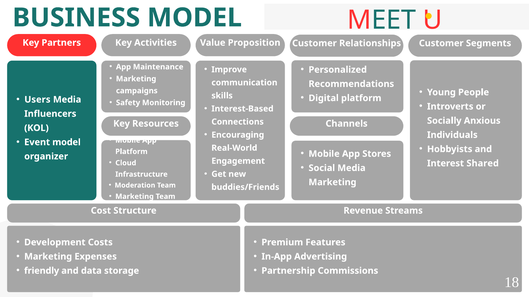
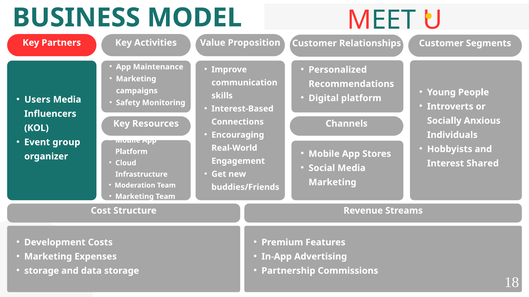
Event model: model -> group
friendly at (42, 271): friendly -> storage
